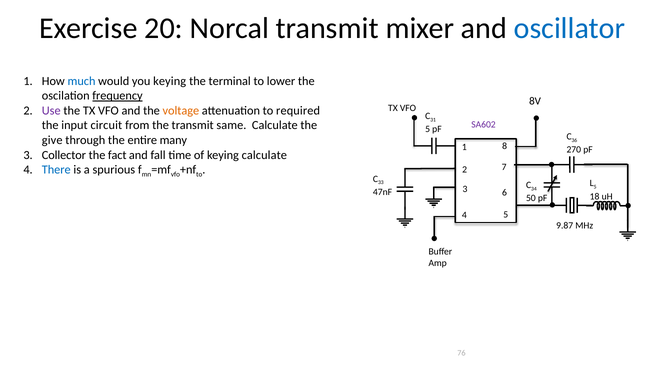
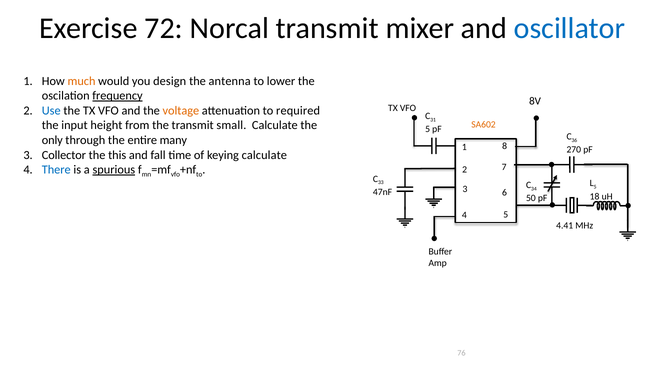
20: 20 -> 72
much colour: blue -> orange
you keying: keying -> design
terminal: terminal -> antenna
Use colour: purple -> blue
circuit: circuit -> height
same: same -> small
SA602 colour: purple -> orange
give: give -> only
fact: fact -> this
spurious underline: none -> present
9.87: 9.87 -> 4.41
